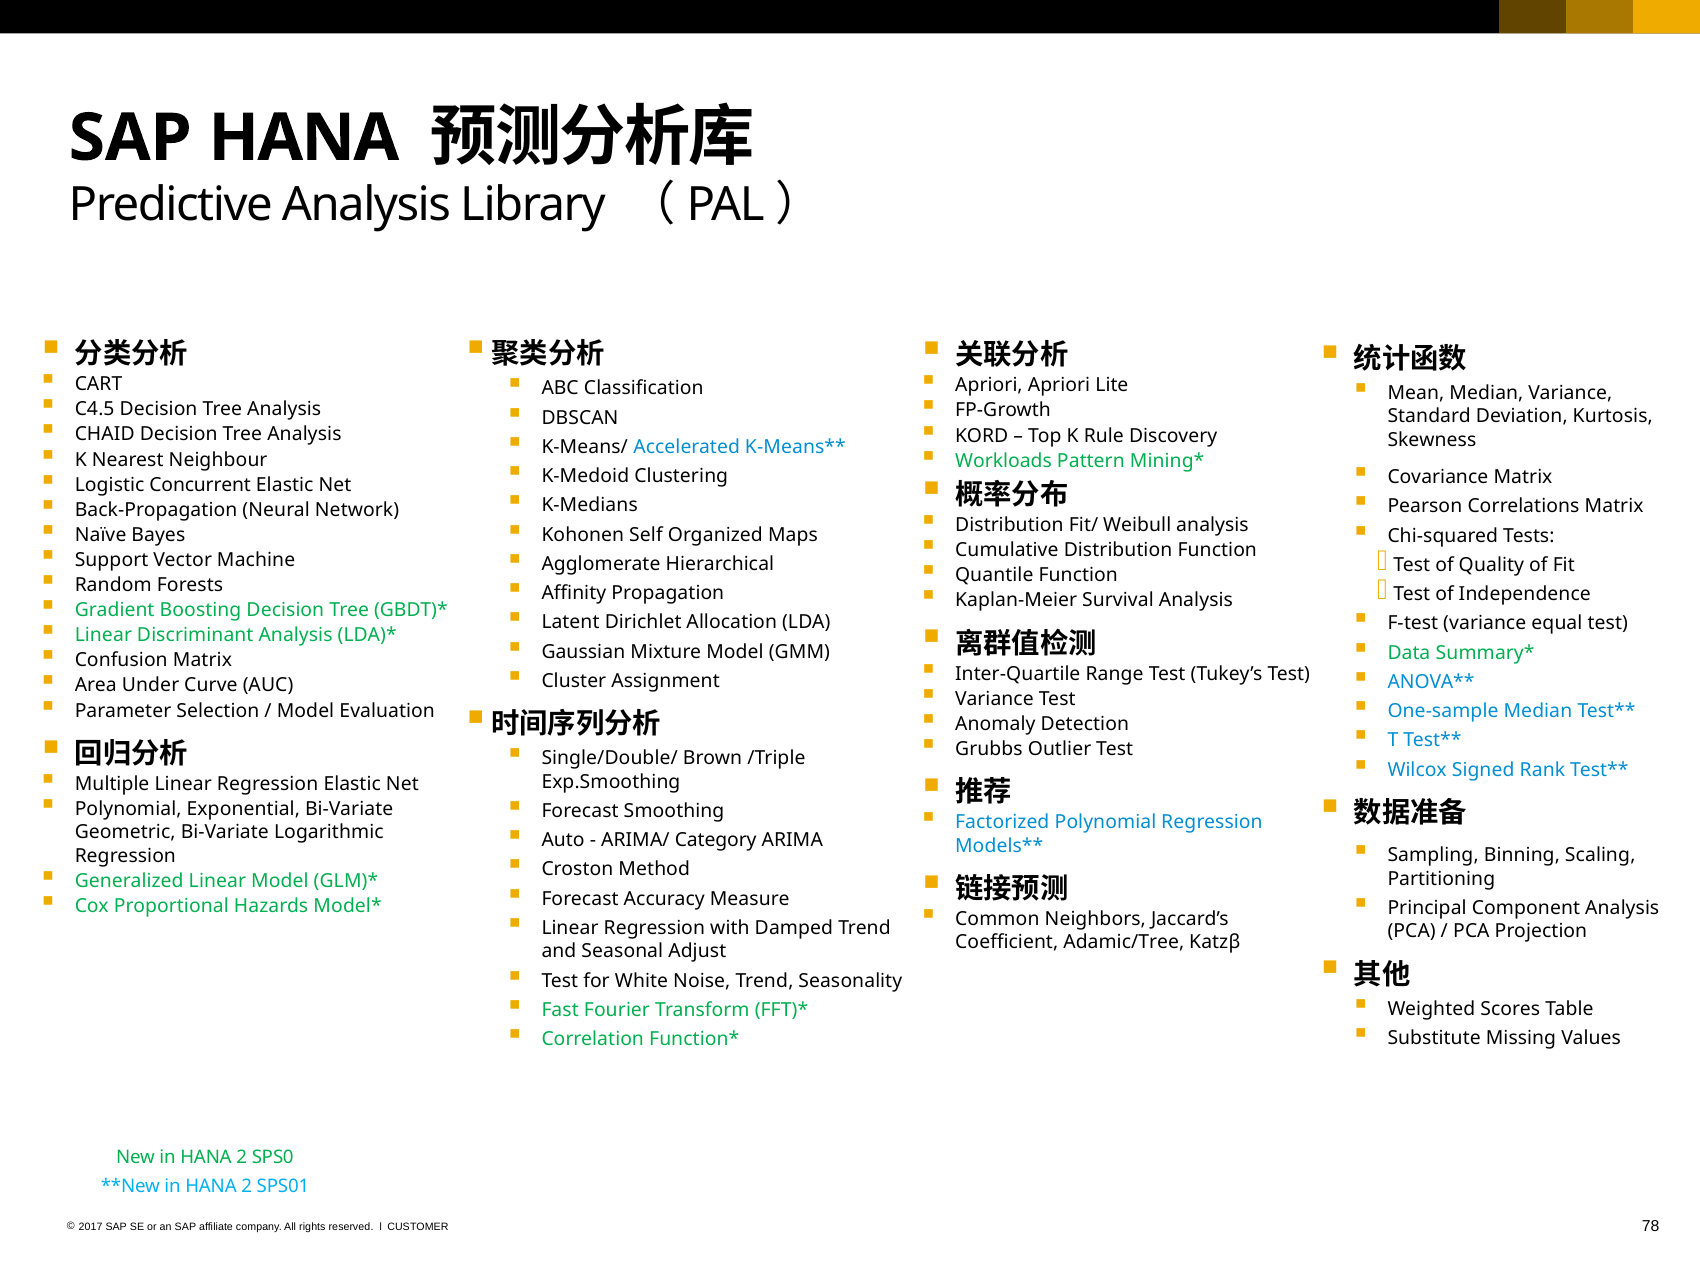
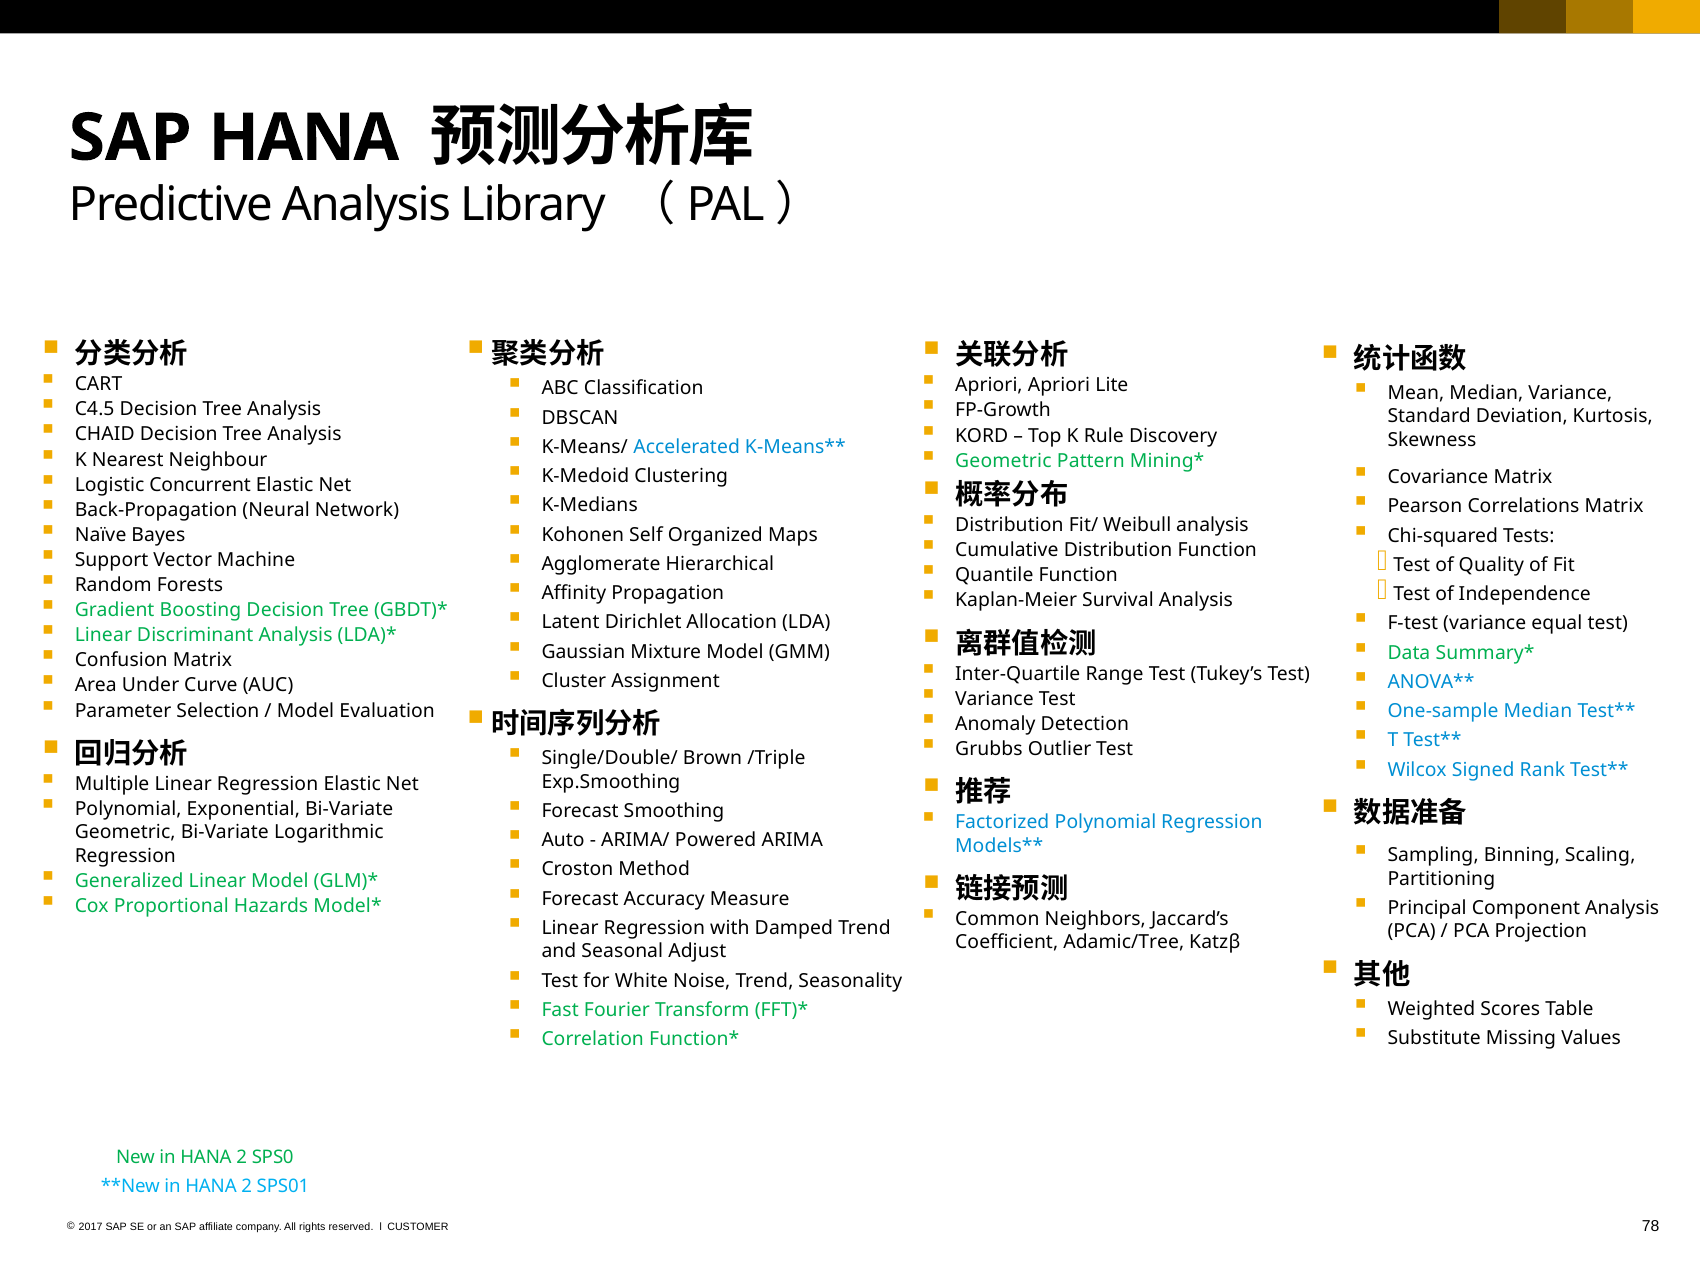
Workloads at (1004, 461): Workloads -> Geometric
Category: Category -> Powered
